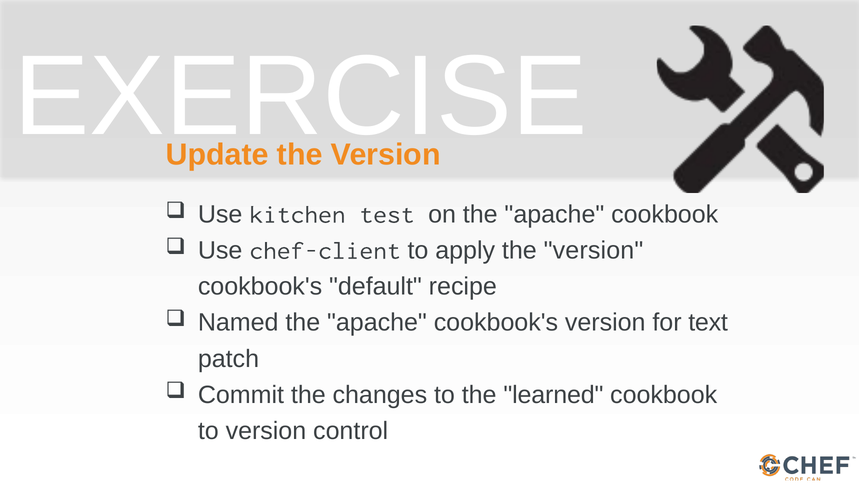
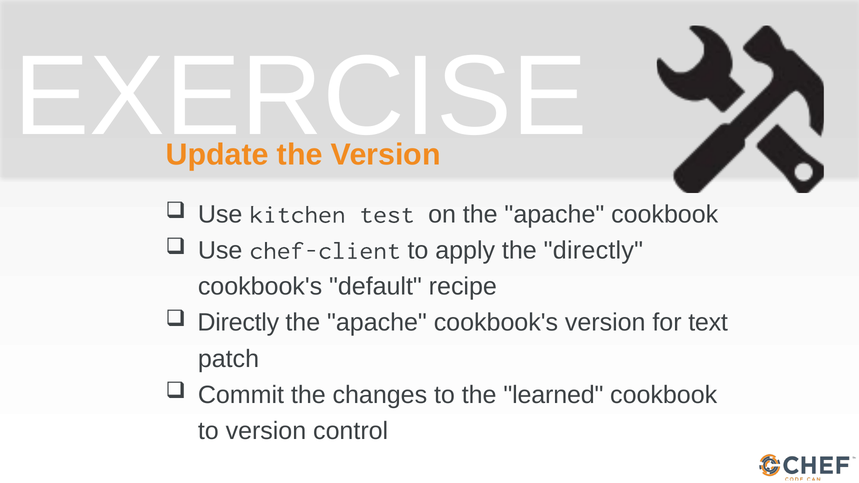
apply the version: version -> directly
Named at (238, 323): Named -> Directly
